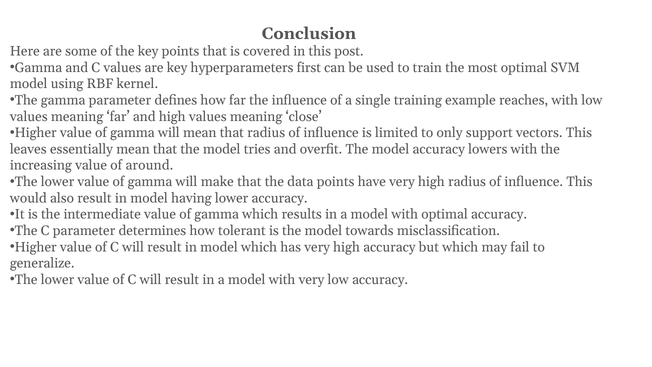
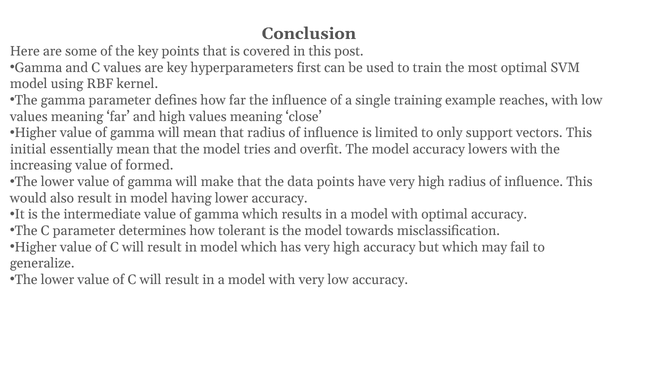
leaves: leaves -> initial
around: around -> formed
